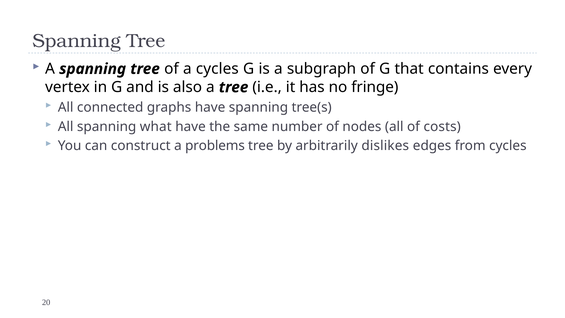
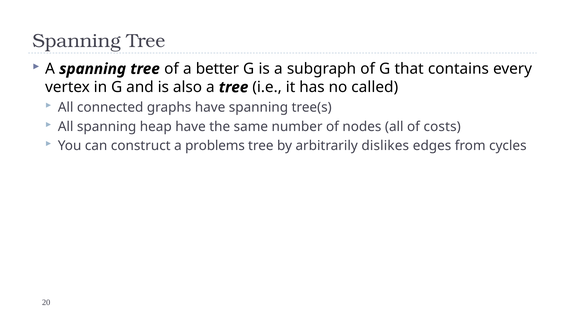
a cycles: cycles -> better
fringe: fringe -> called
what: what -> heap
